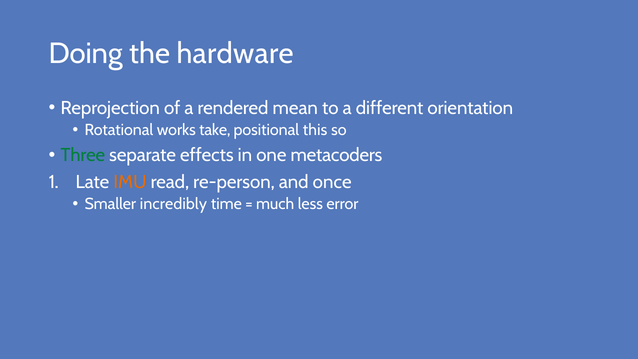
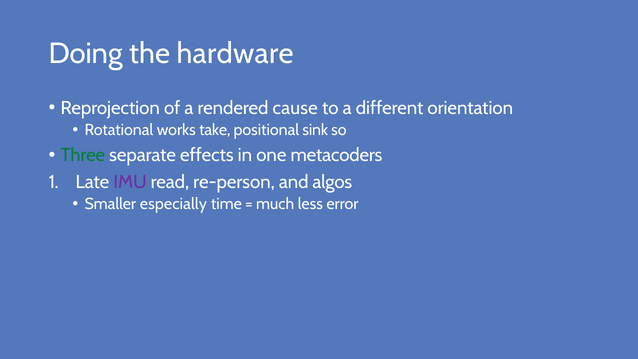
mean: mean -> cause
this: this -> sink
IMU colour: orange -> purple
once: once -> algos
incredibly: incredibly -> especially
